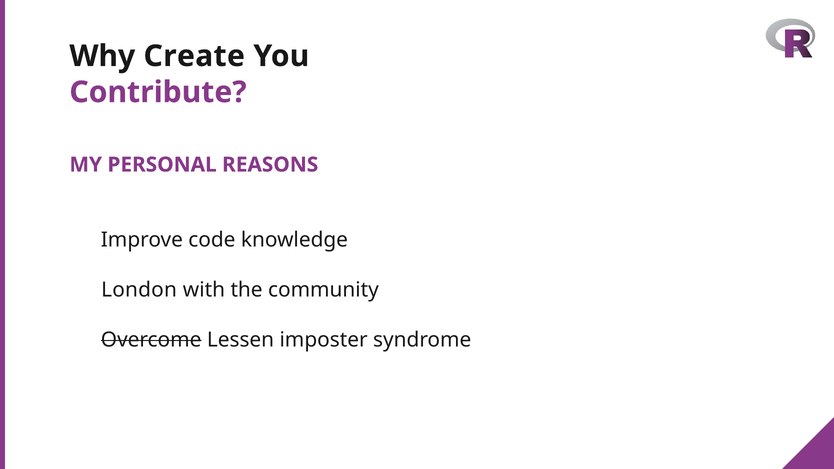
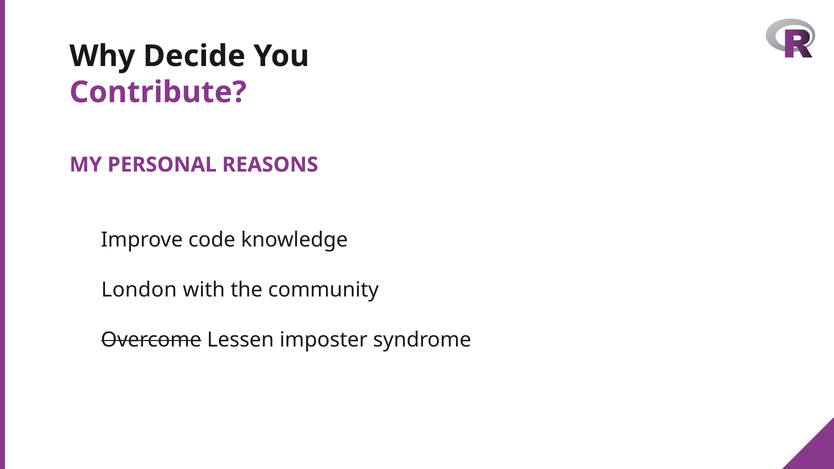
Create: Create -> Decide
